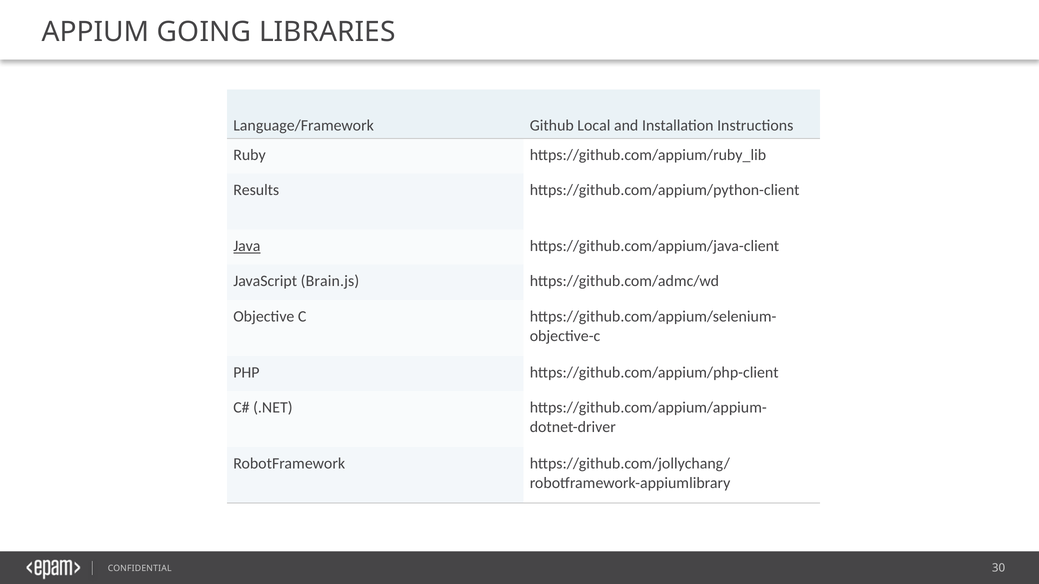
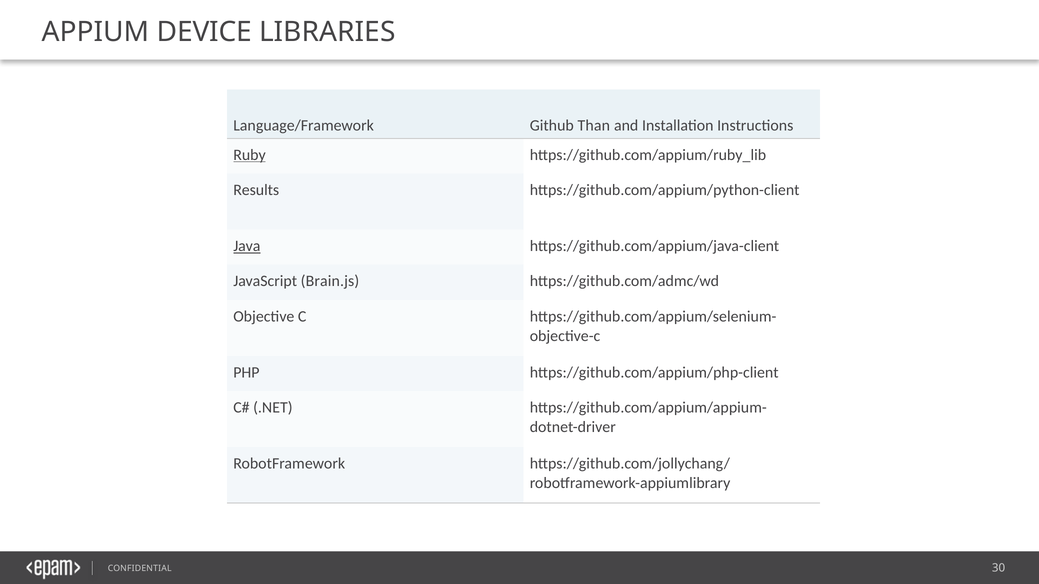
GOING: GOING -> DEVICE
Local: Local -> Than
Ruby underline: none -> present
